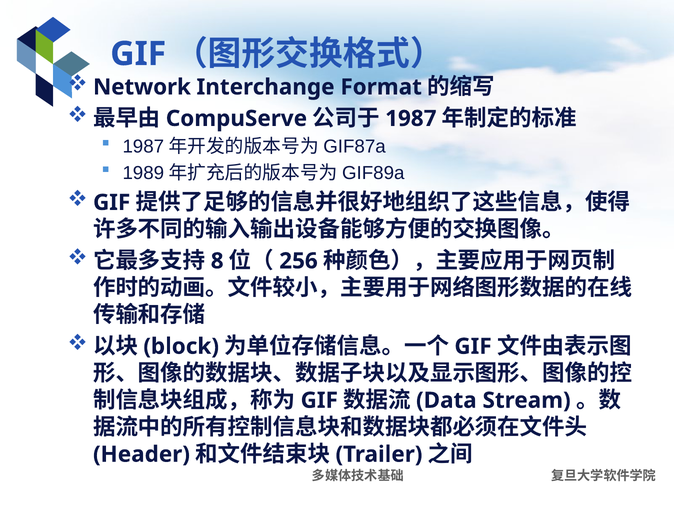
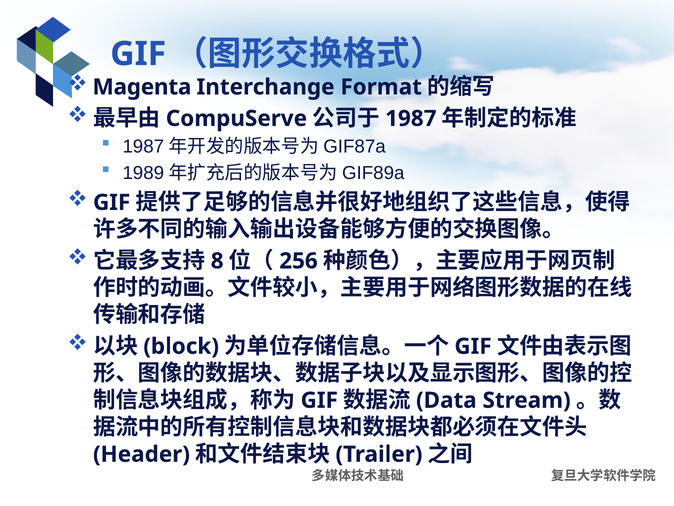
Network: Network -> Magenta
